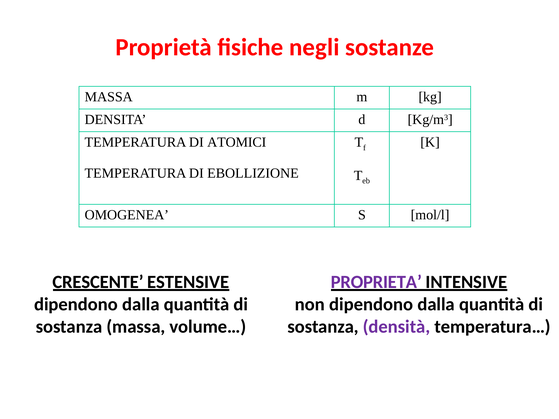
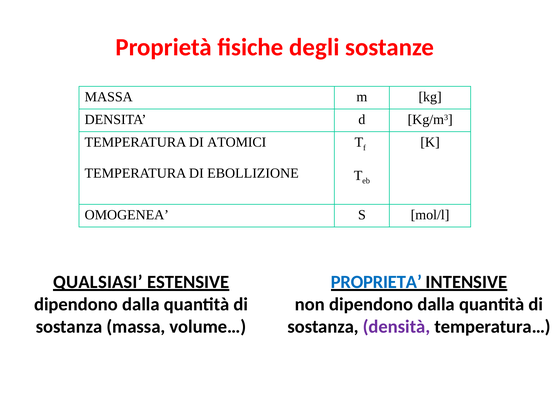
negli: negli -> degli
CRESCENTE: CRESCENTE -> QUALSIASI
PROPRIETA colour: purple -> blue
